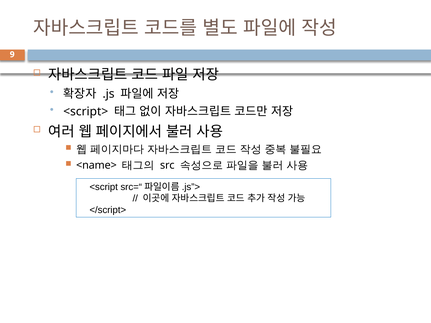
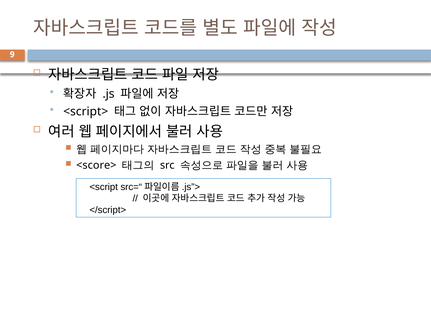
<name>: <name> -> <score>
